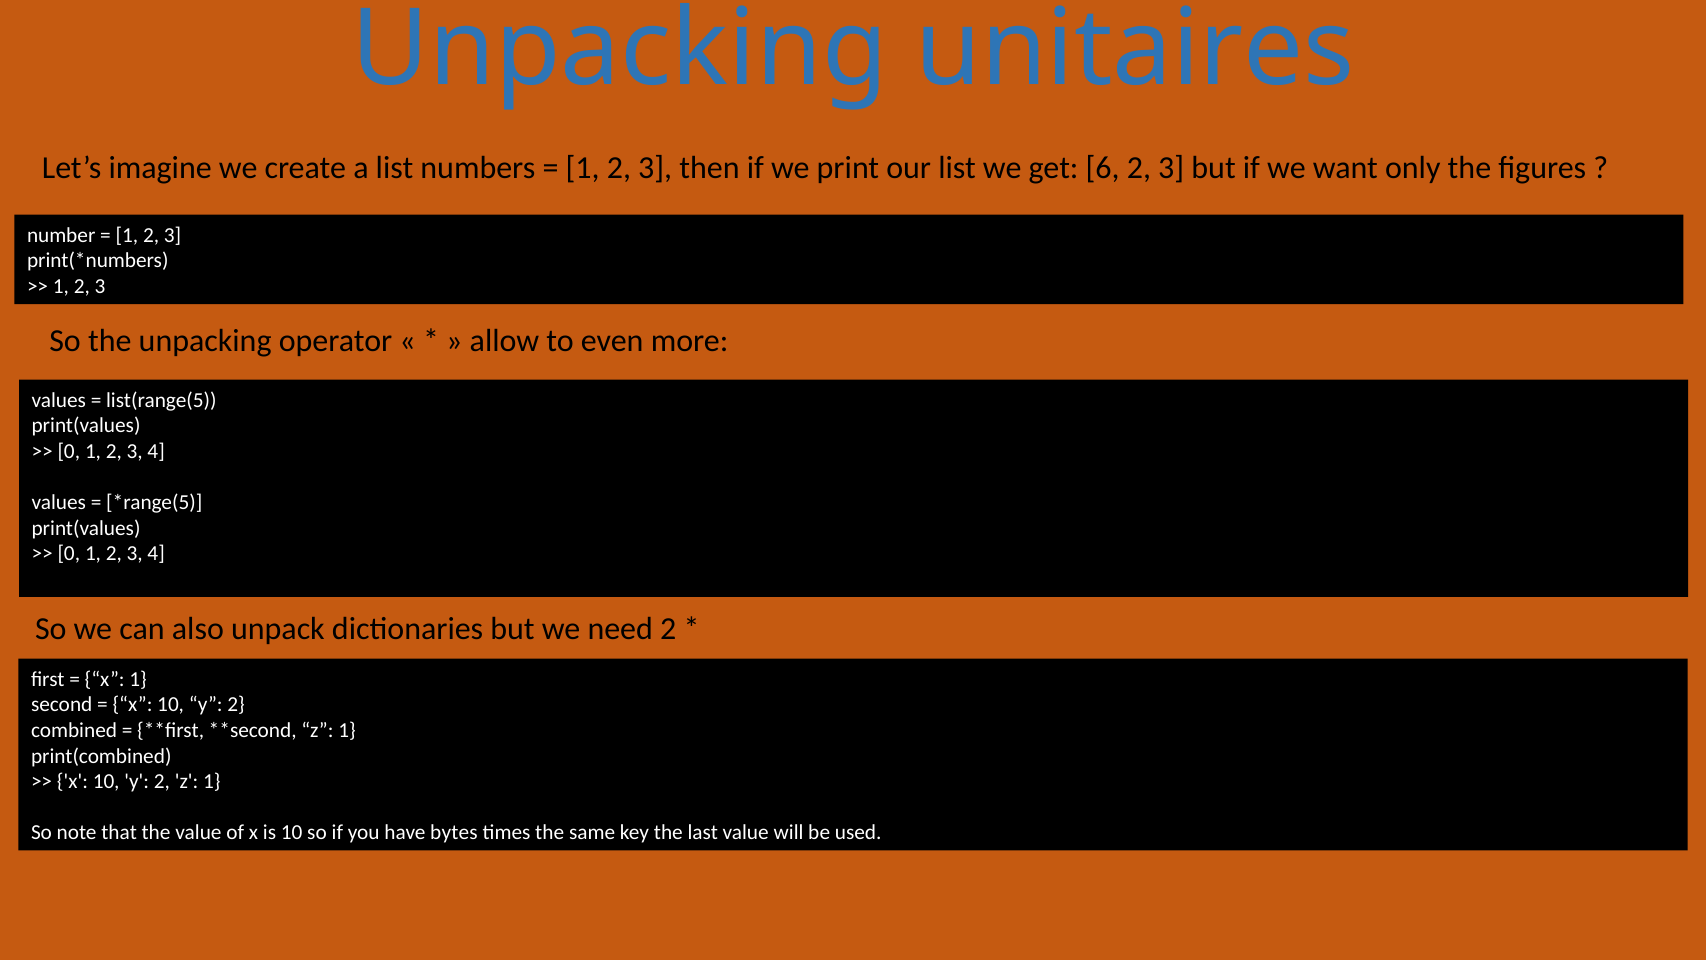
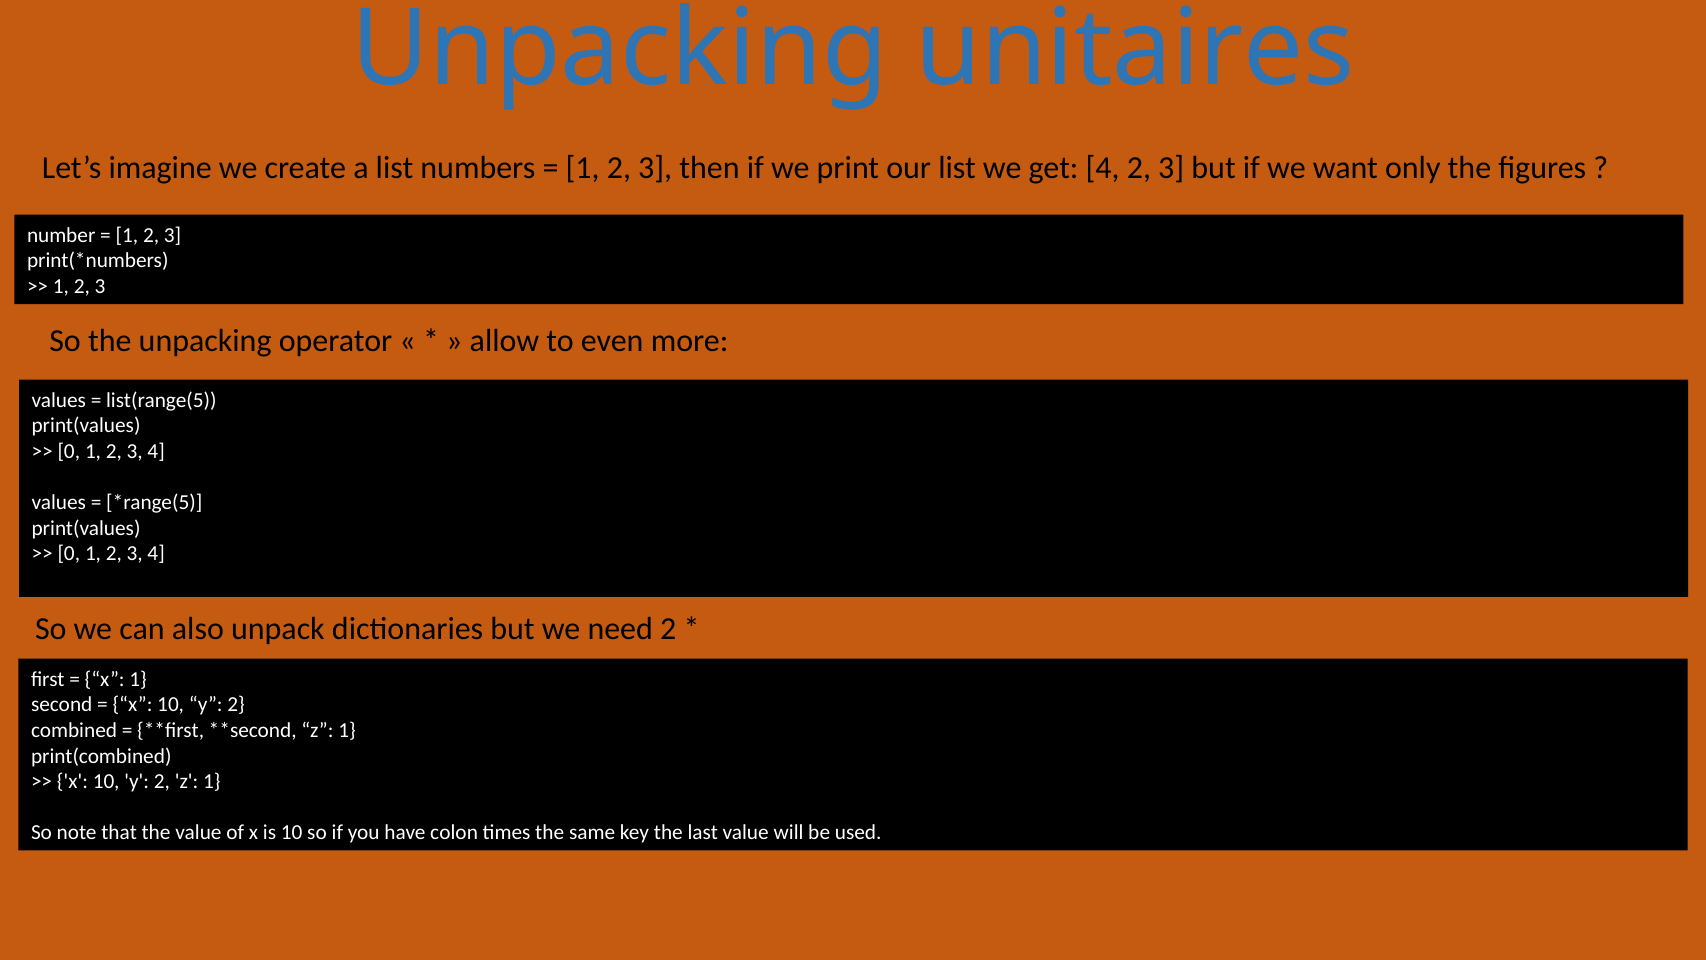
get 6: 6 -> 4
bytes: bytes -> colon
